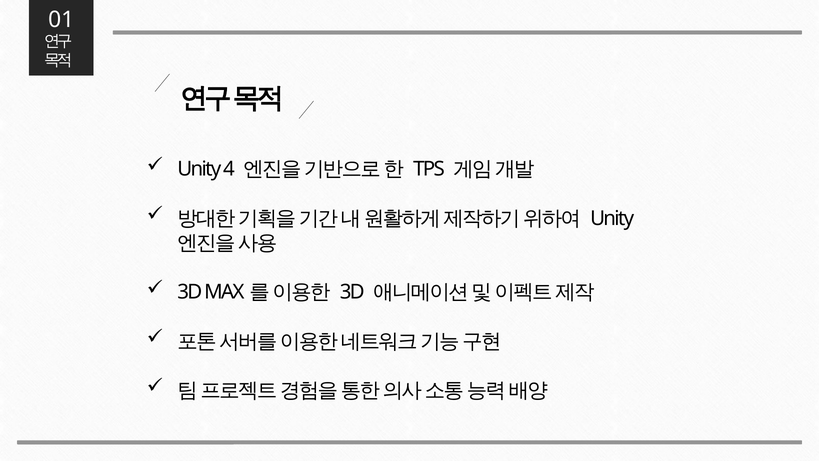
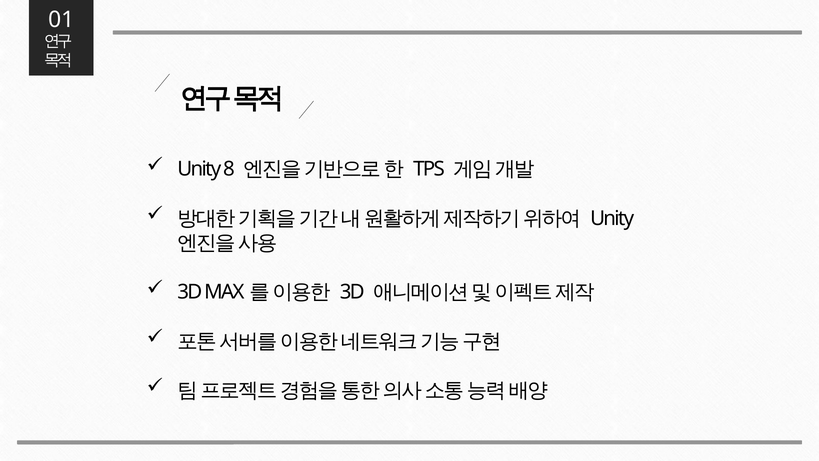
4: 4 -> 8
